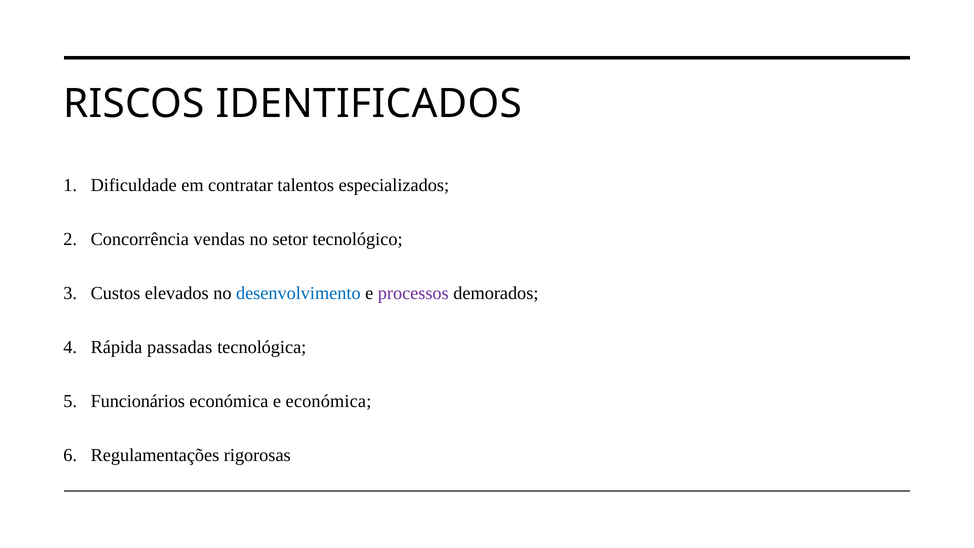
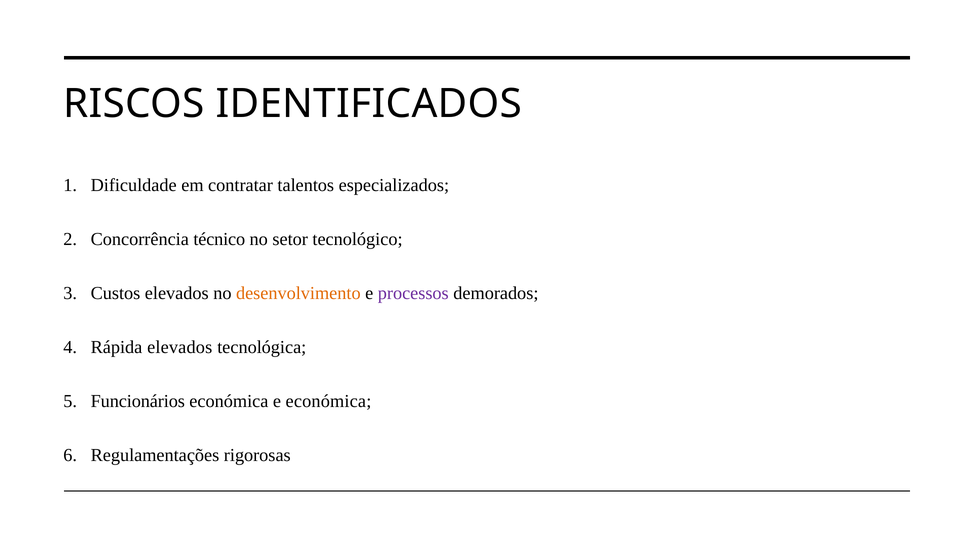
vendas: vendas -> técnico
desenvolvimento colour: blue -> orange
Rápida passadas: passadas -> elevados
